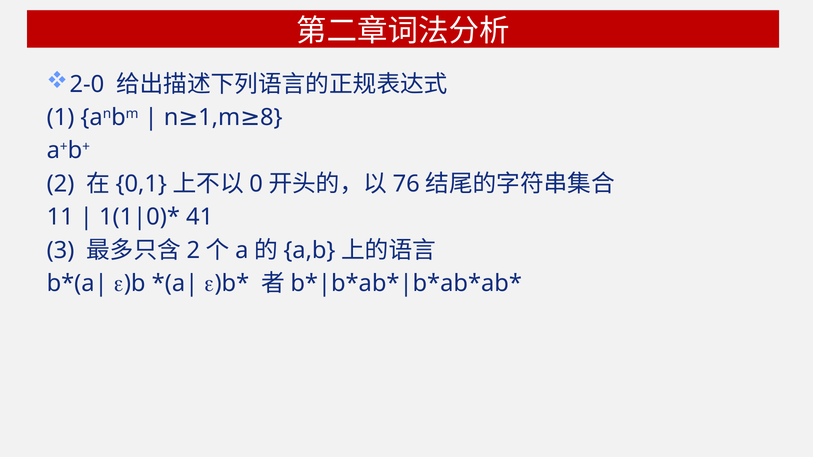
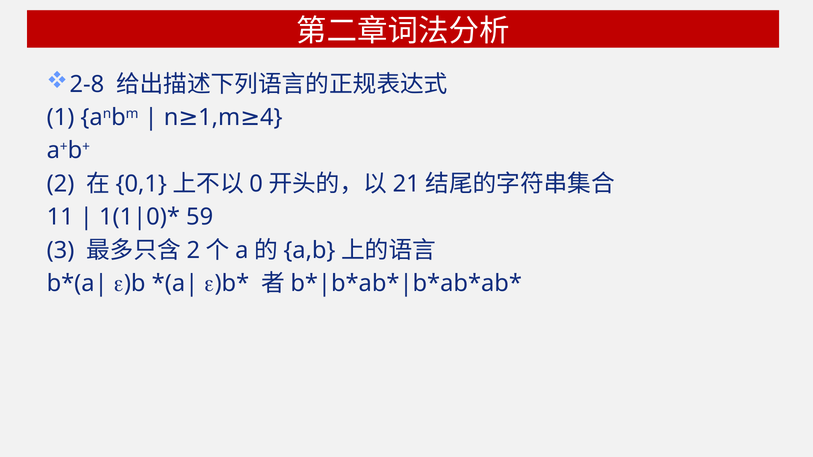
2-0: 2-0 -> 2-8
8: 8 -> 4
76: 76 -> 21
41: 41 -> 59
